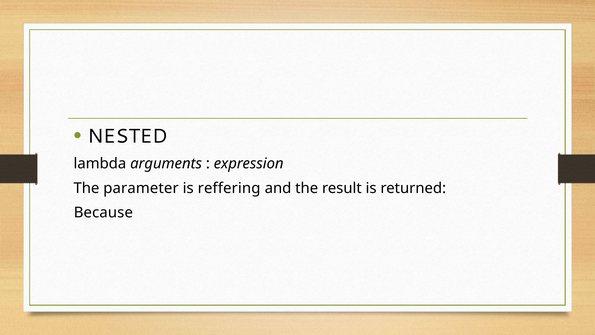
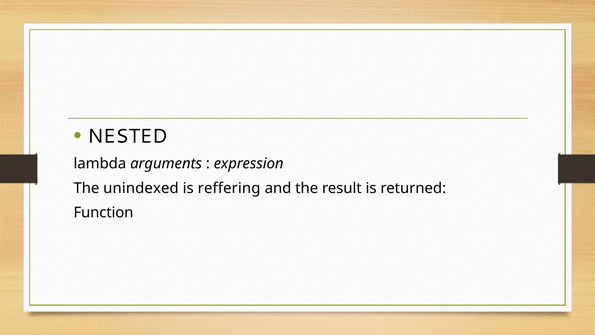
parameter: parameter -> unindexed
Because: Because -> Function
